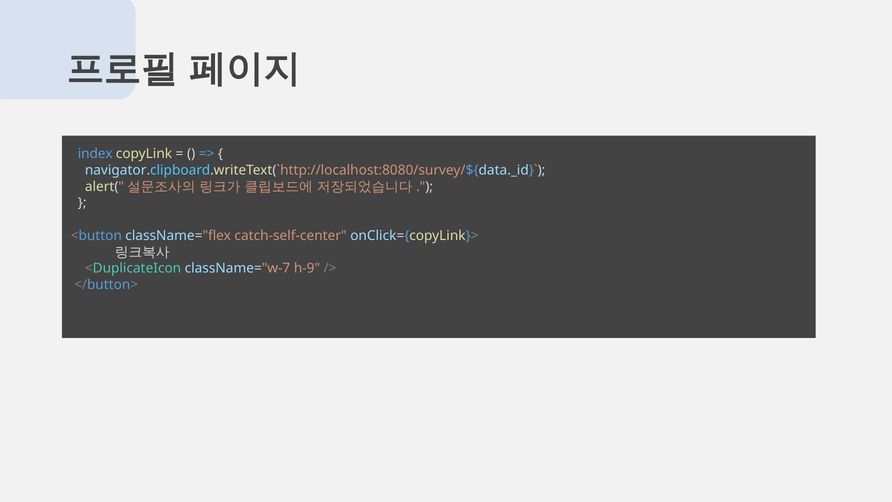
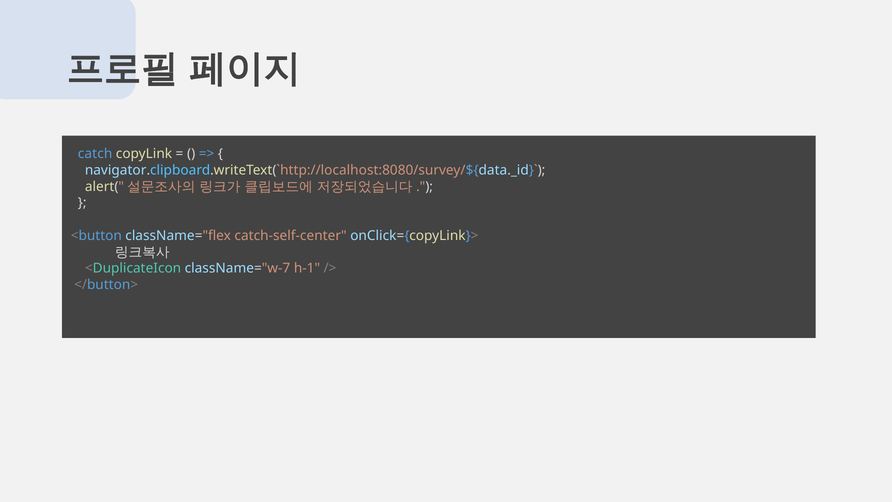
index: index -> catch
h-9: h-9 -> h-1
